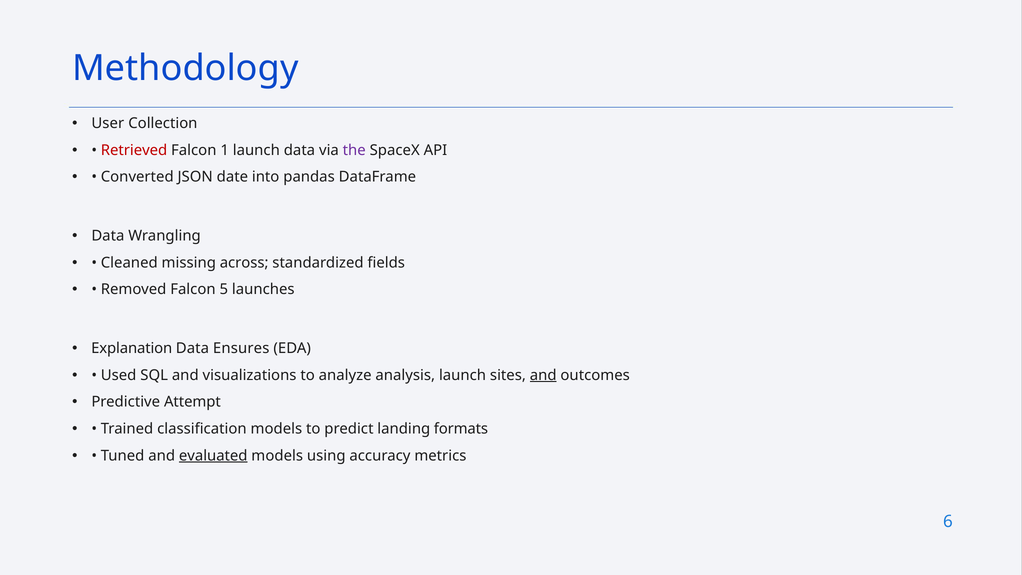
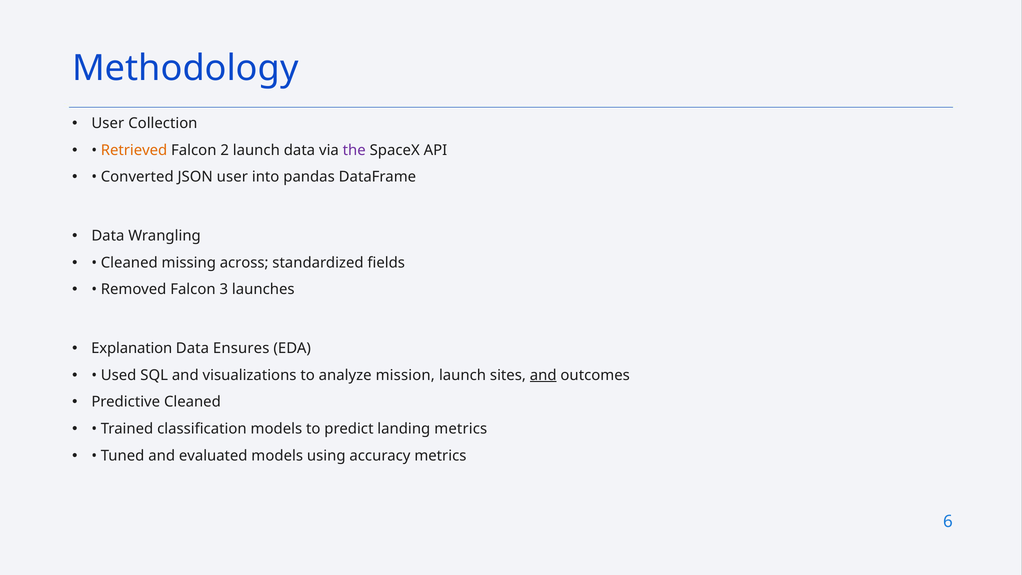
Retrieved colour: red -> orange
1: 1 -> 2
JSON date: date -> user
5: 5 -> 3
analysis: analysis -> mission
Predictive Attempt: Attempt -> Cleaned
landing formats: formats -> metrics
evaluated underline: present -> none
